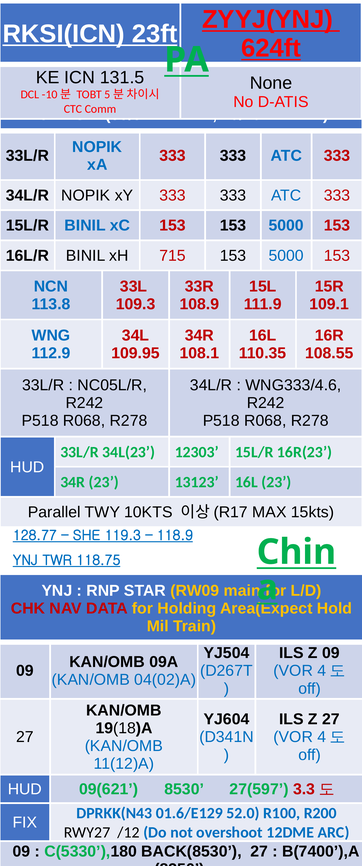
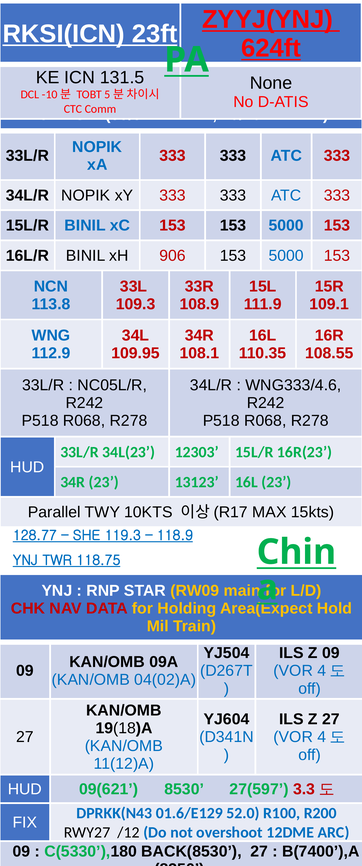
715: 715 -> 906
